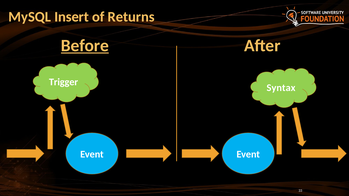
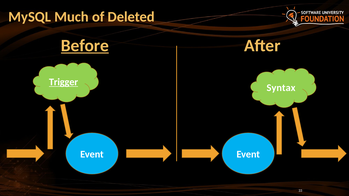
Insert: Insert -> Much
Returns: Returns -> Deleted
Trigger underline: none -> present
